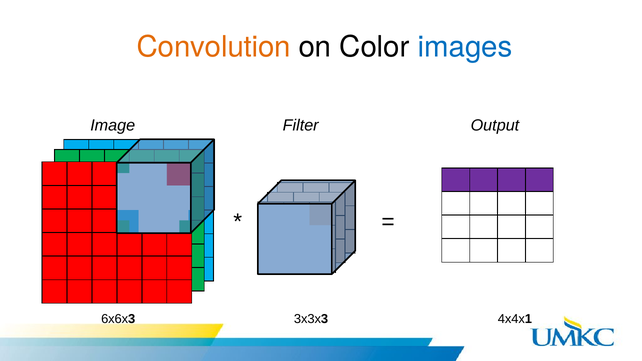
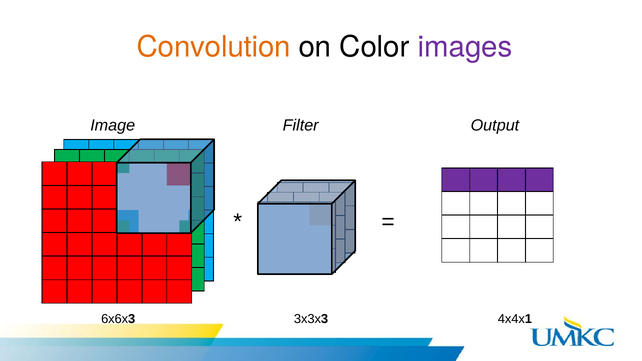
images colour: blue -> purple
